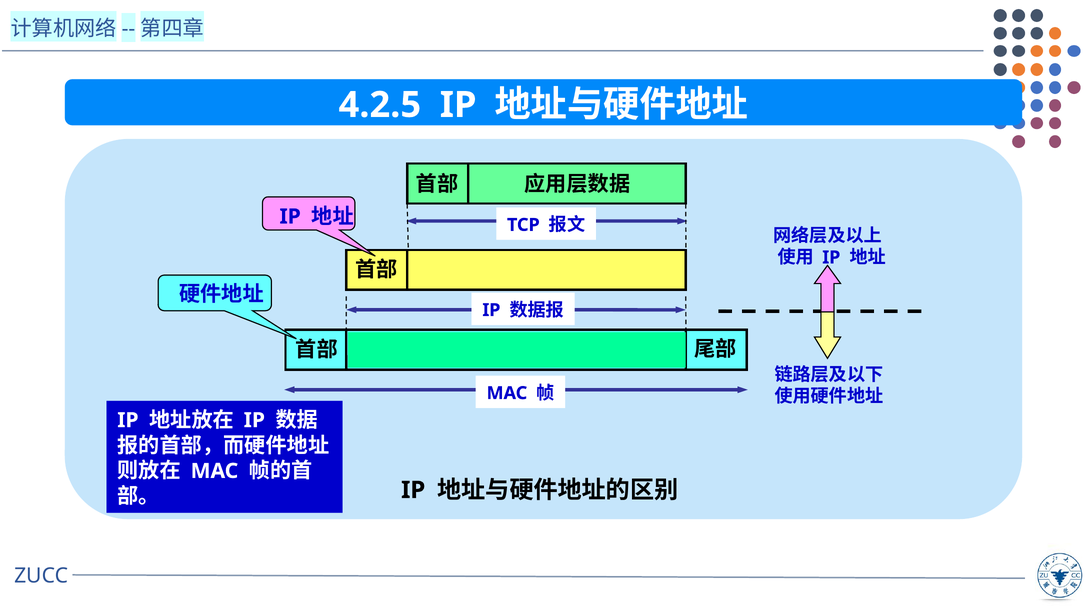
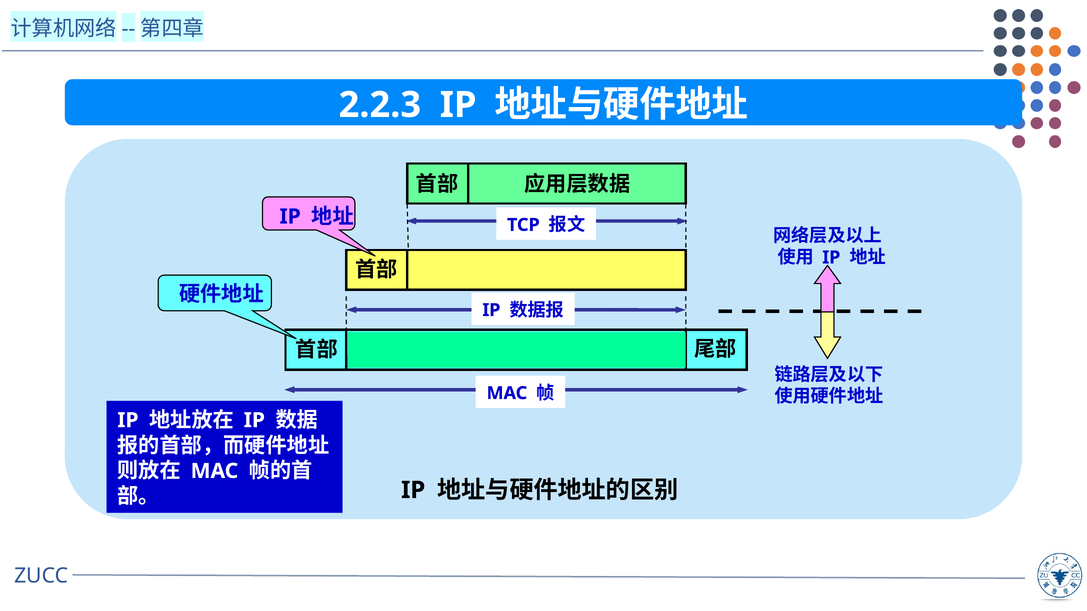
4.2.5: 4.2.5 -> 2.2.3
